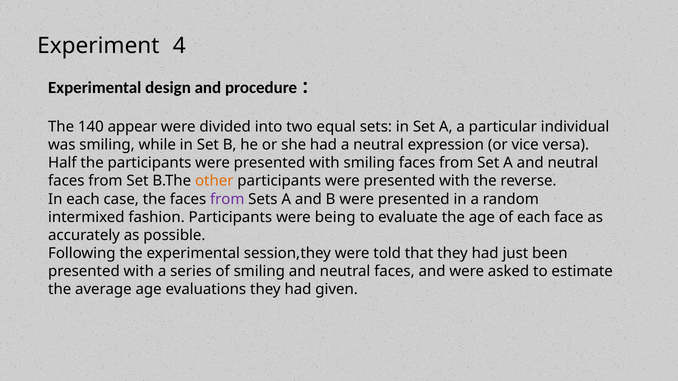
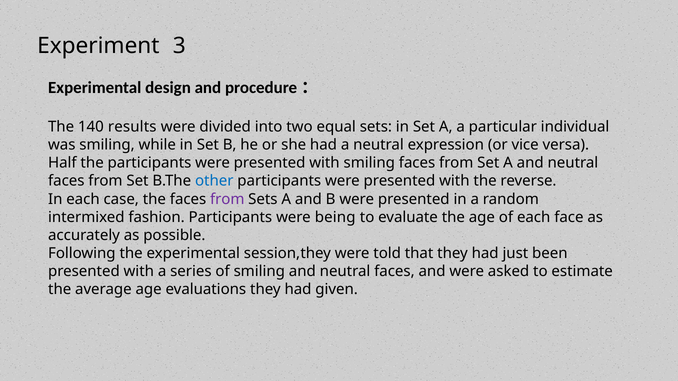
4: 4 -> 3
appear: appear -> results
other colour: orange -> blue
